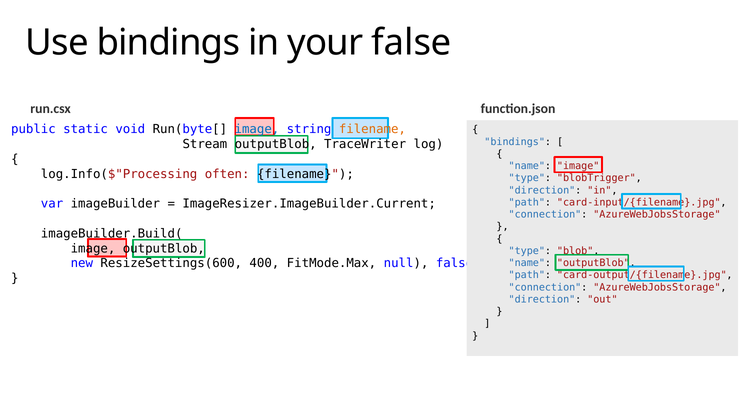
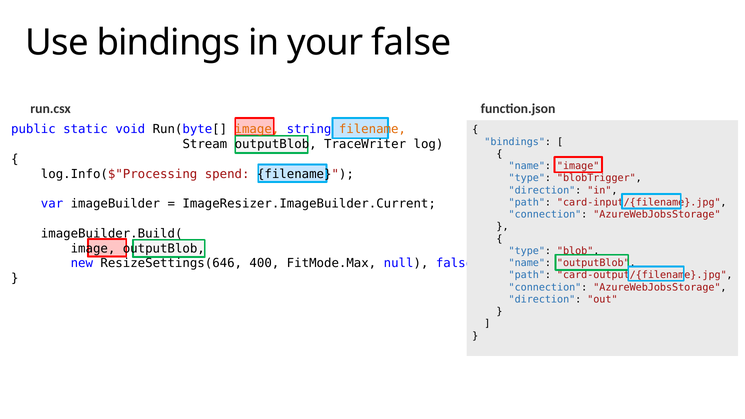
image at (257, 129) colour: blue -> orange
often: often -> spend
ResizeSettings(600: ResizeSettings(600 -> ResizeSettings(646
